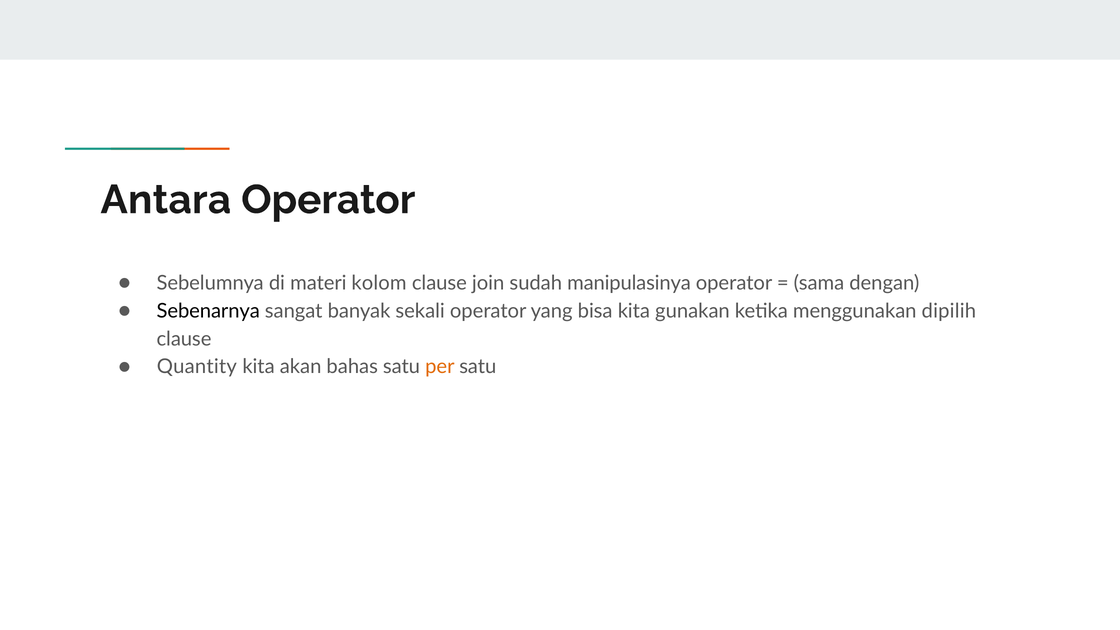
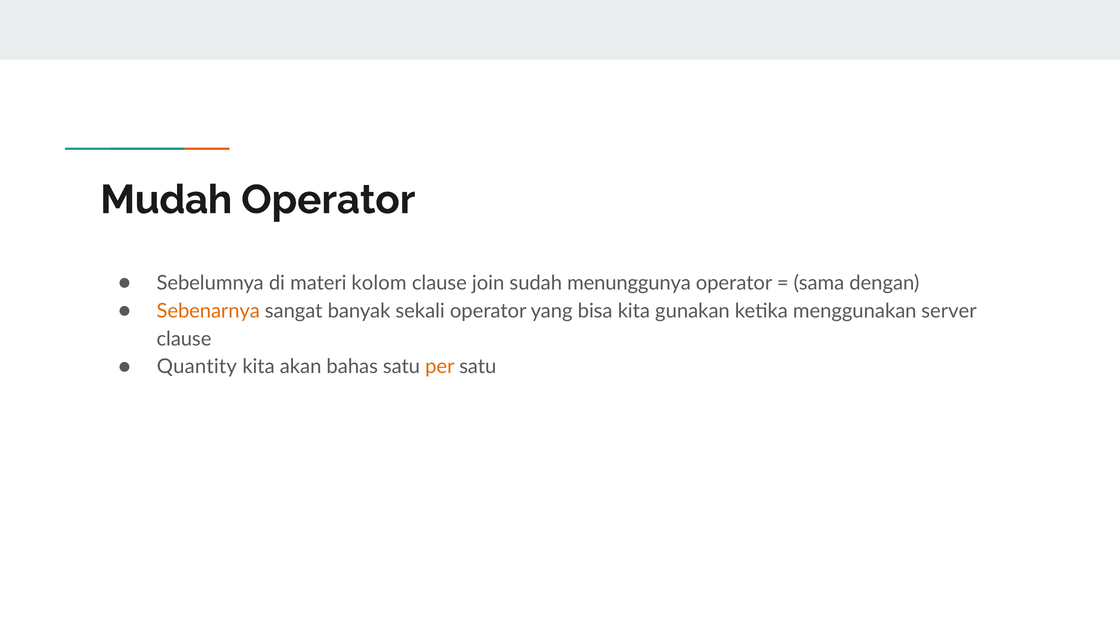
Antara: Antara -> Mudah
manipulasinya: manipulasinya -> menunggunya
Sebenarnya colour: black -> orange
dipilih: dipilih -> server
